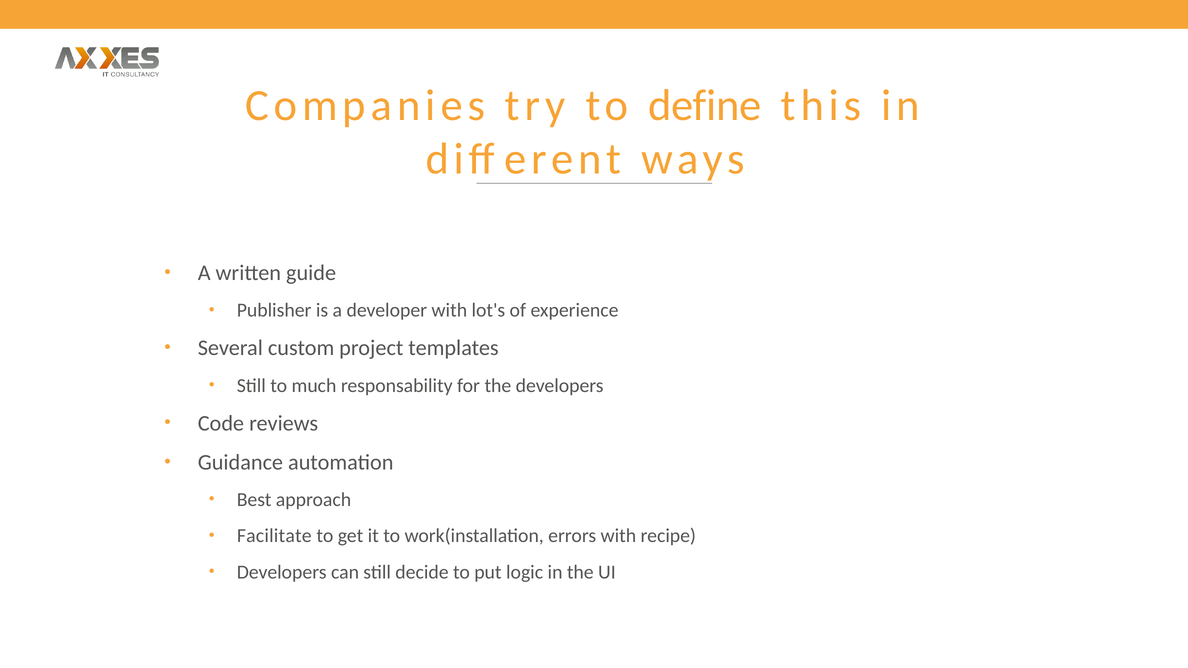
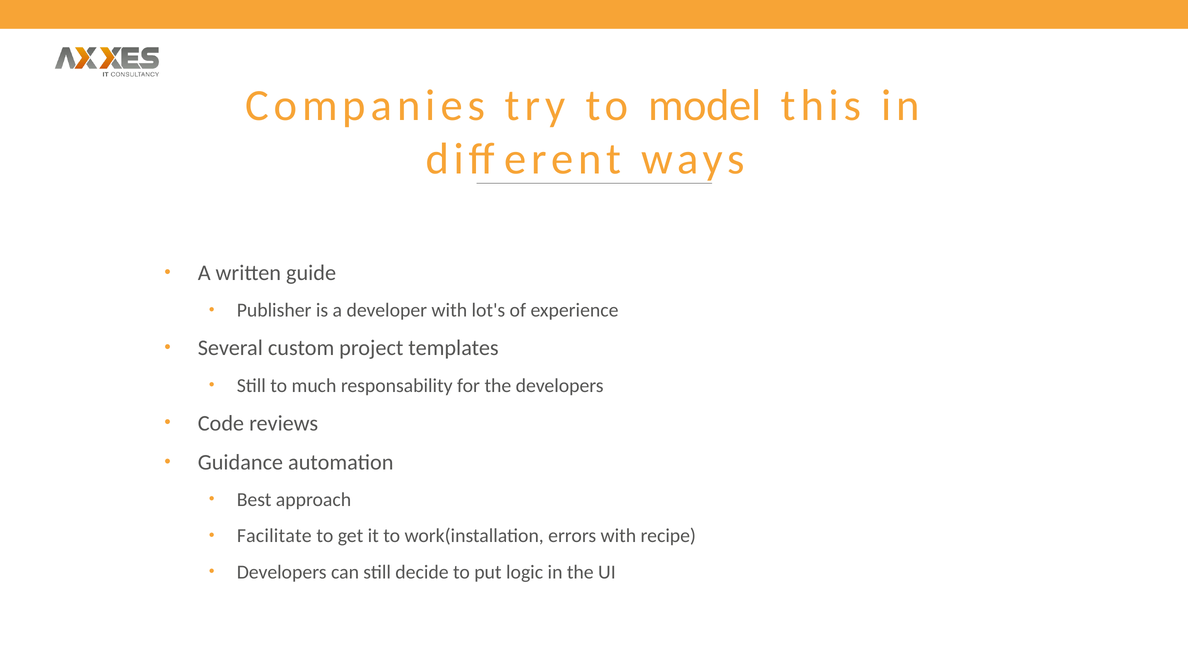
define: define -> model
